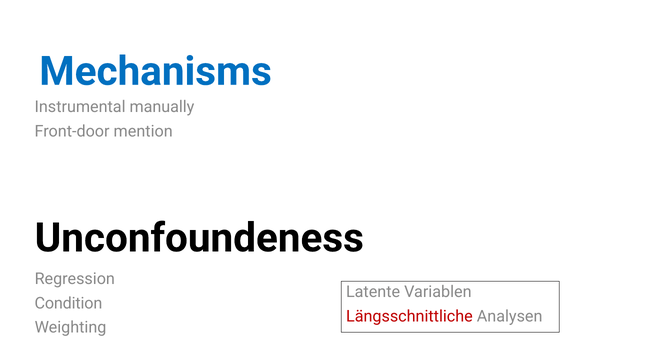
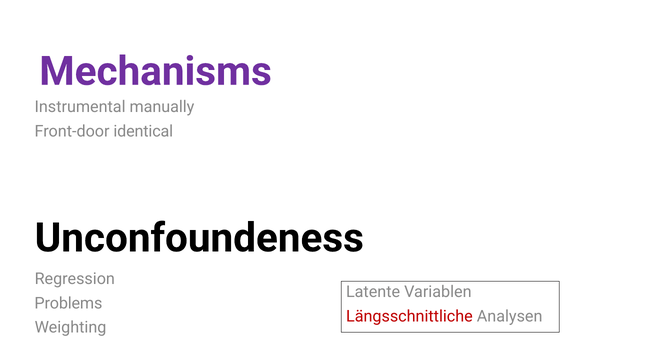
Mechanisms colour: blue -> purple
mention: mention -> identical
Condition: Condition -> Problems
